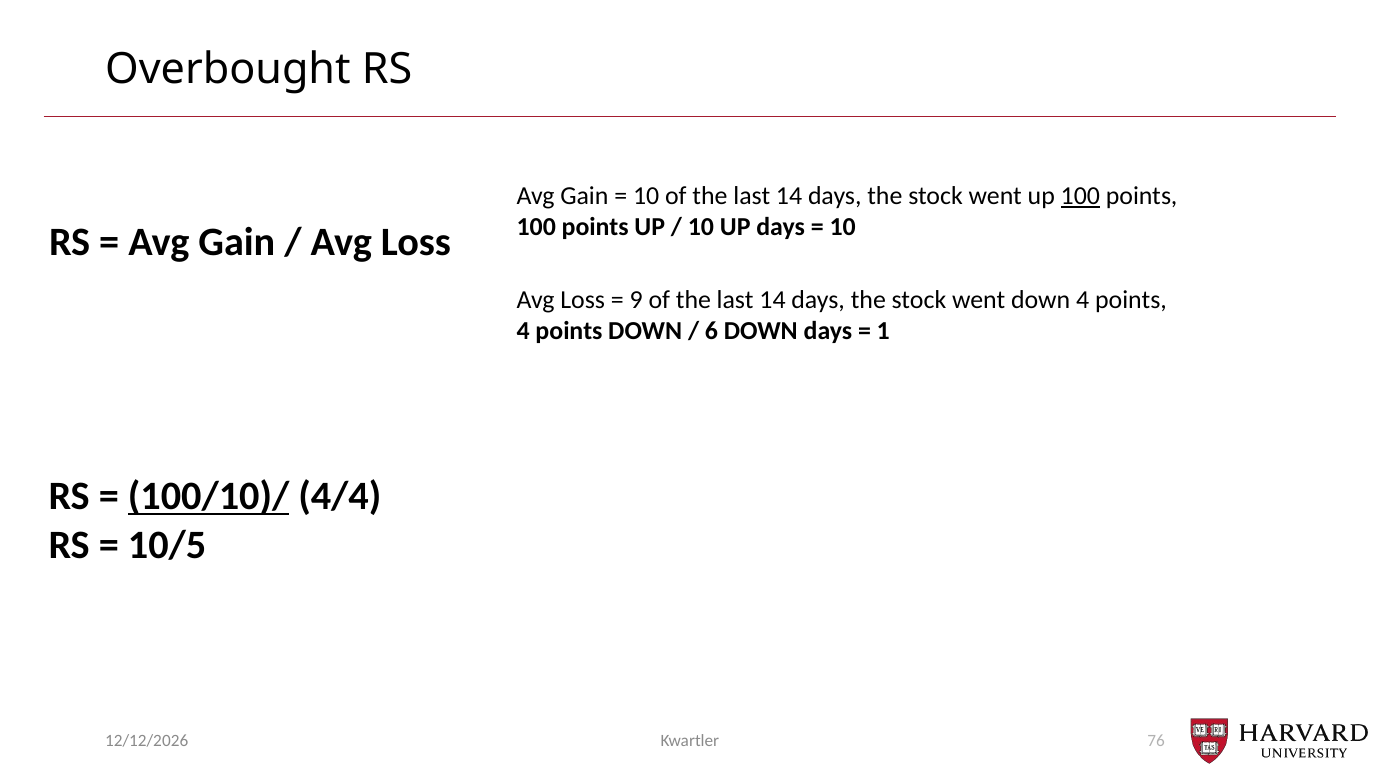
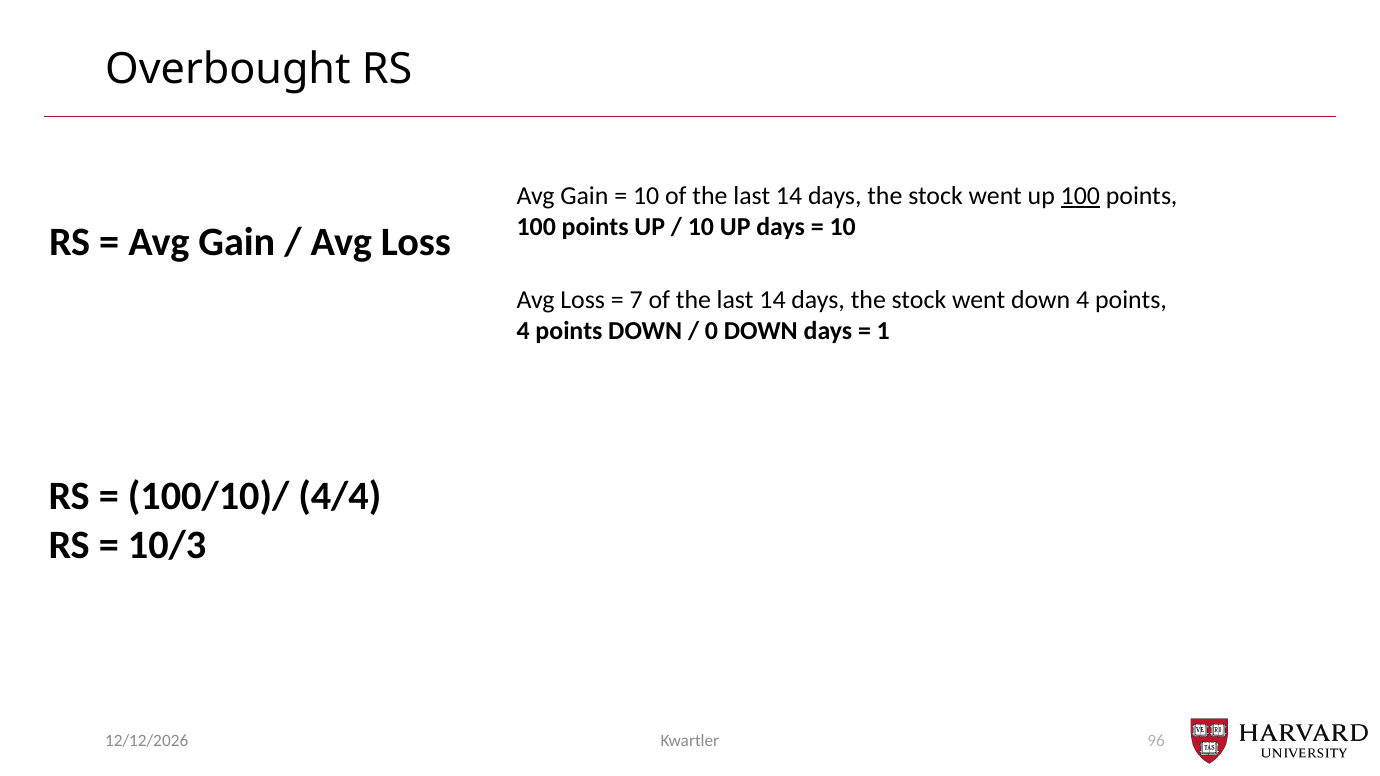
9: 9 -> 7
6: 6 -> 0
100/10)/ underline: present -> none
10/5: 10/5 -> 10/3
76: 76 -> 96
